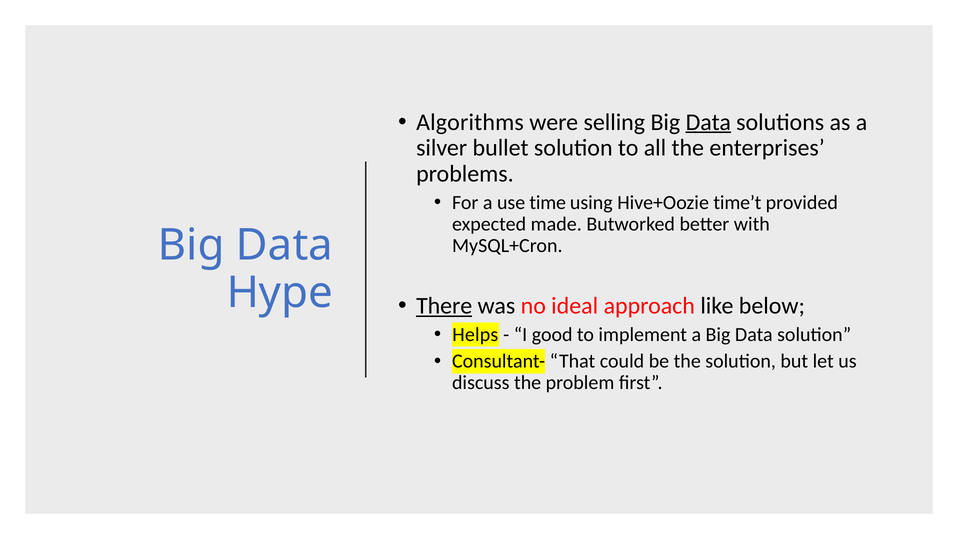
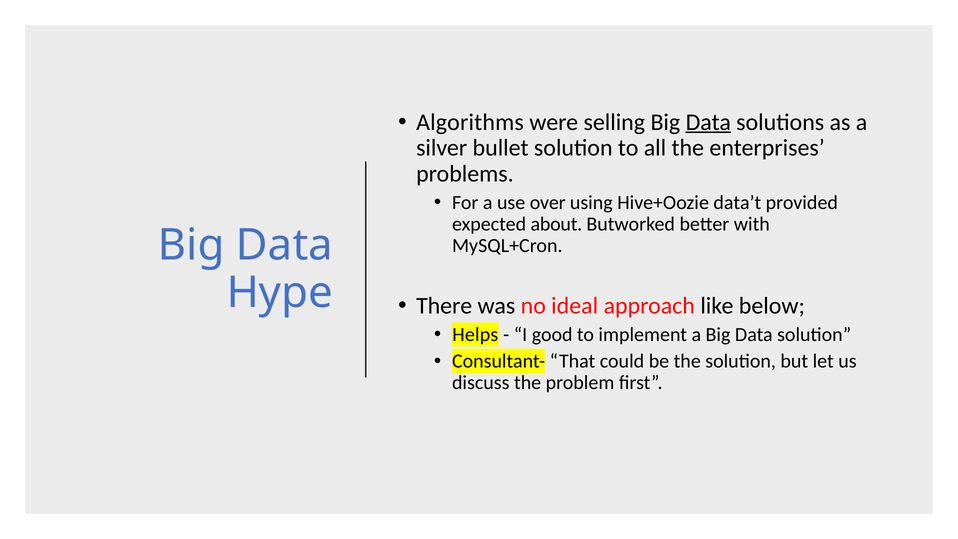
time: time -> over
time’t: time’t -> data’t
made: made -> about
There underline: present -> none
